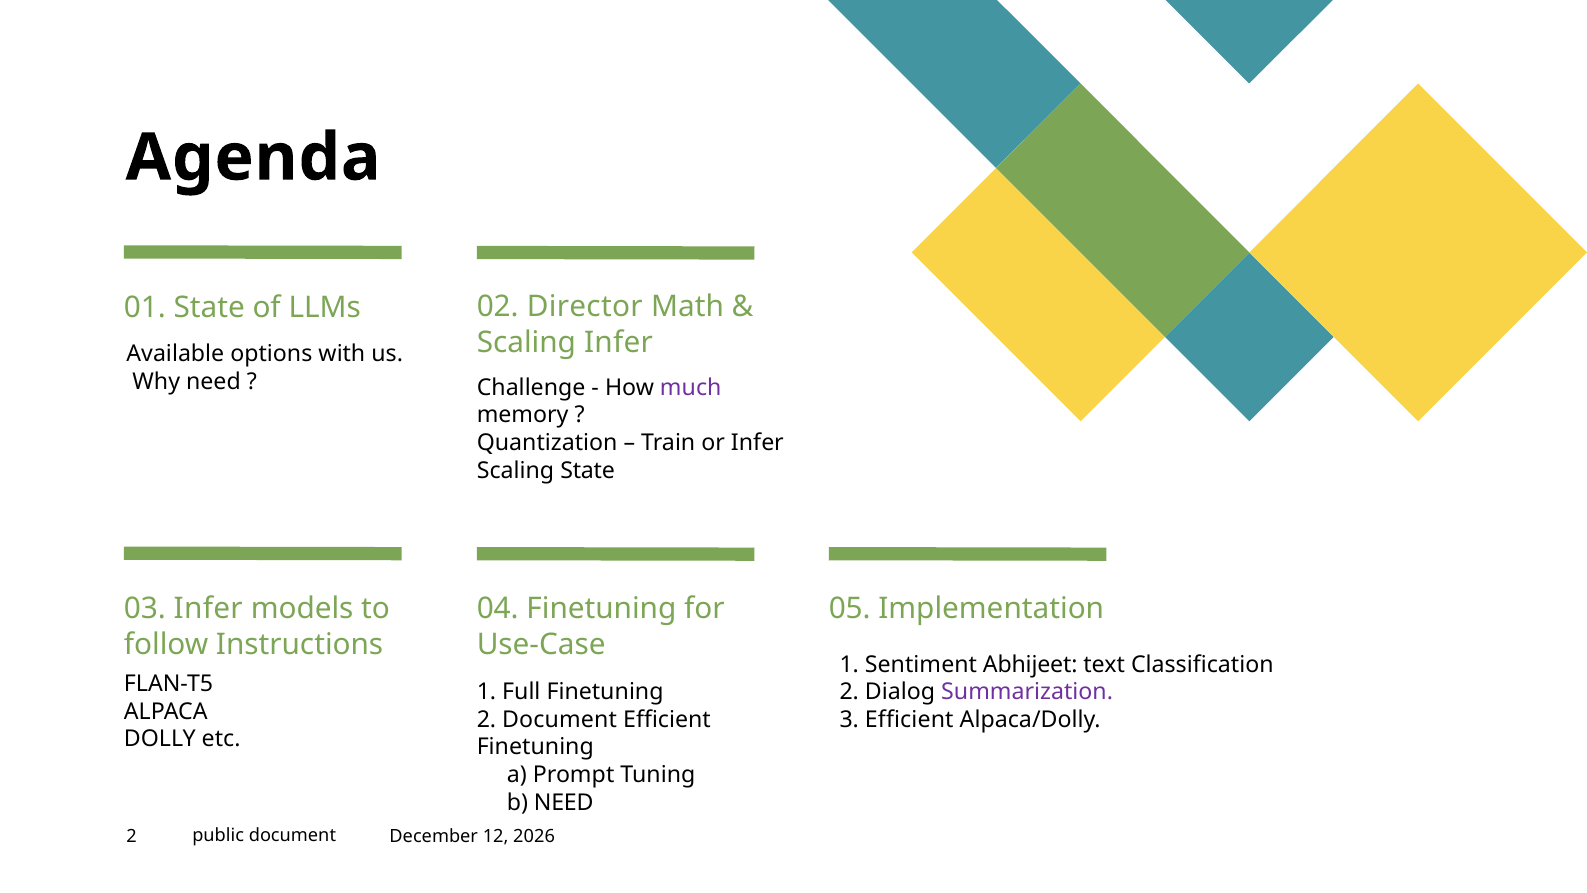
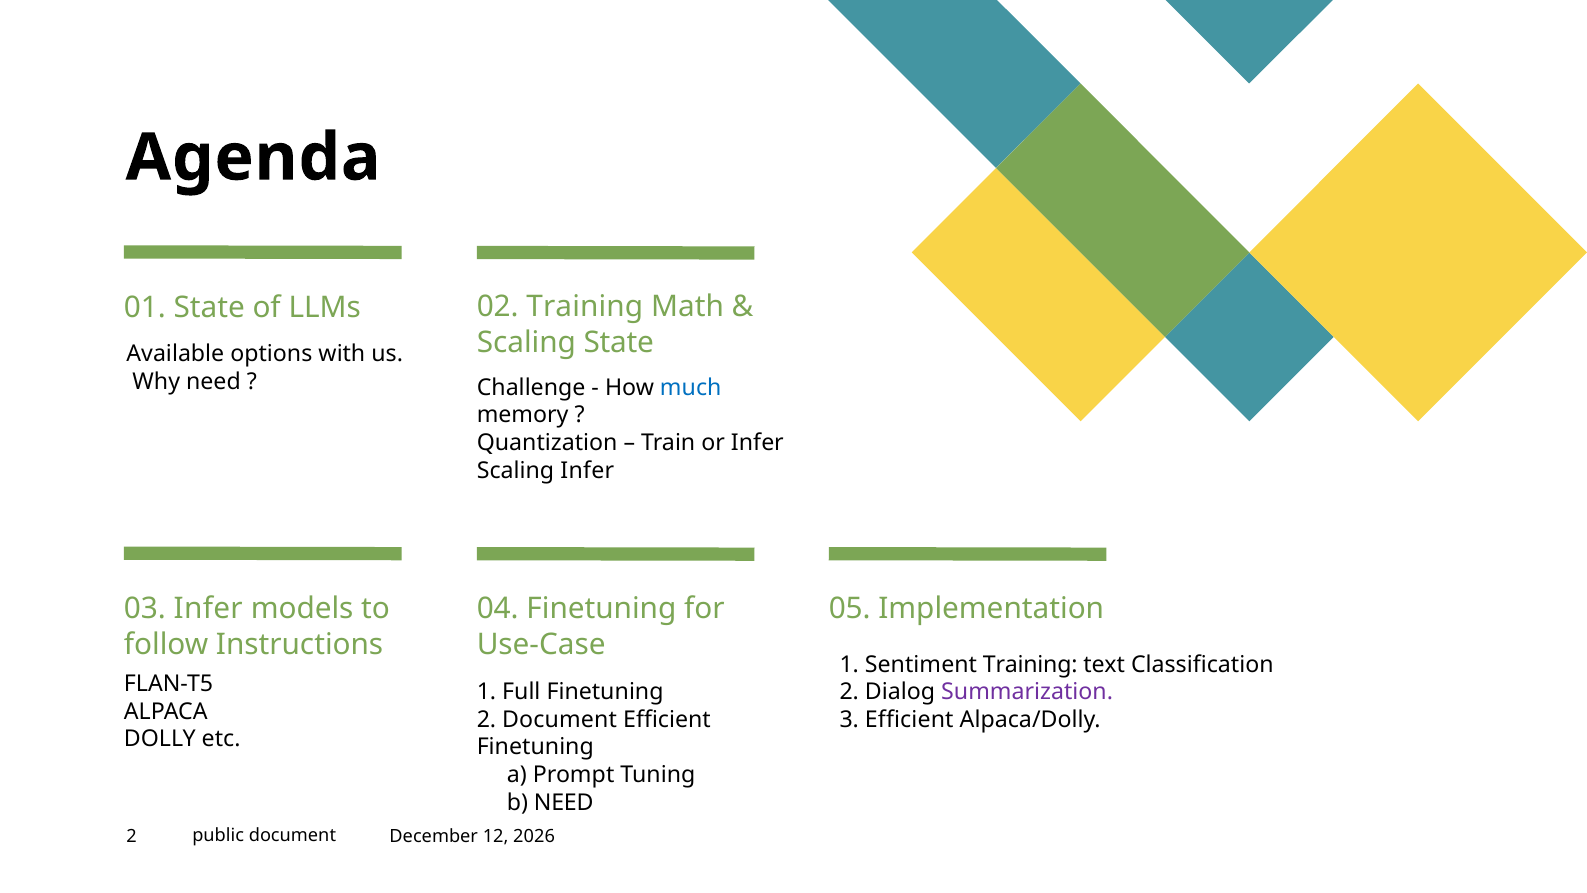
02 Director: Director -> Training
Scaling Infer: Infer -> State
much colour: purple -> blue
Scaling State: State -> Infer
Sentiment Abhijeet: Abhijeet -> Training
